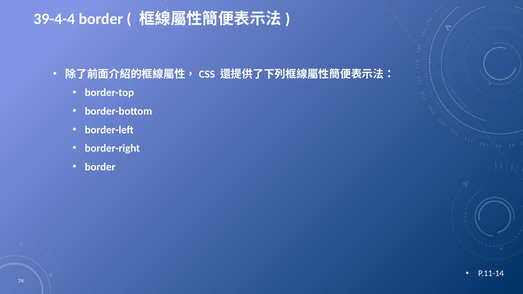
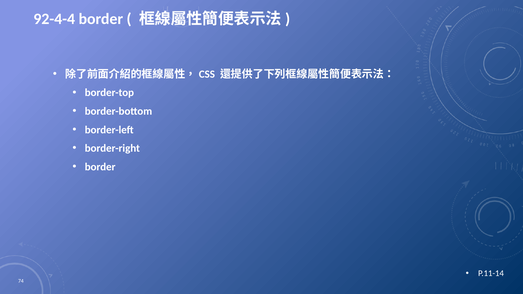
39-4-4: 39-4-4 -> 92-4-4
